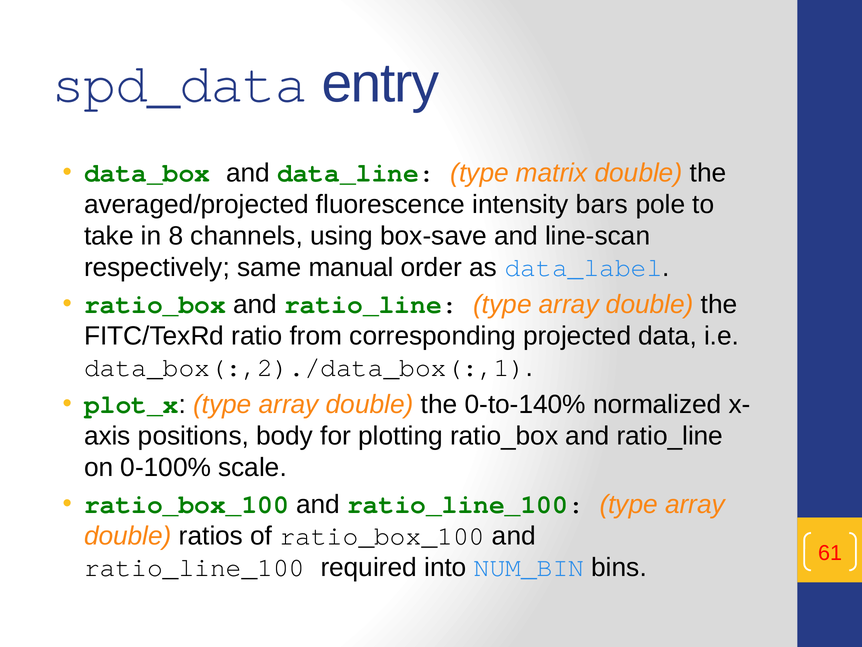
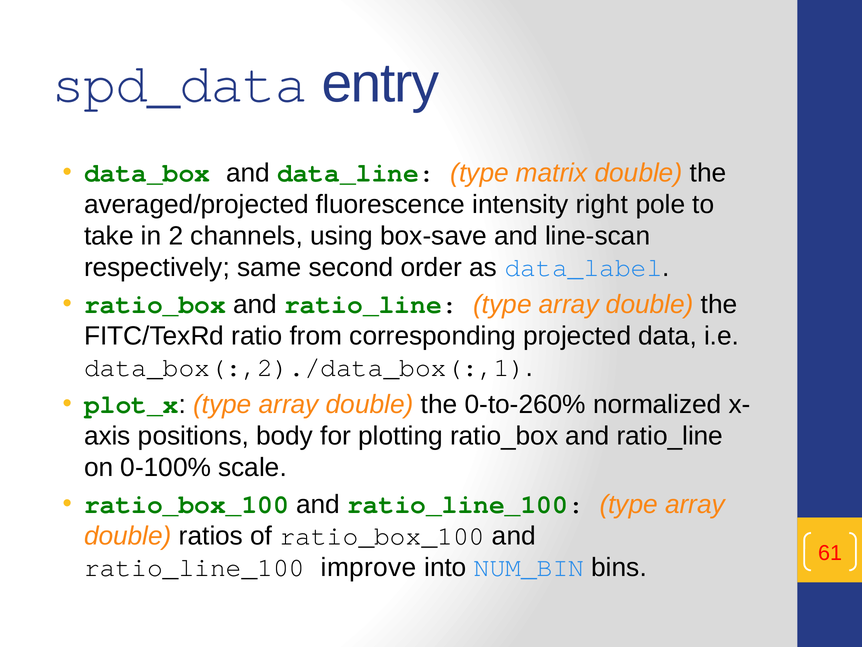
bars: bars -> right
8: 8 -> 2
manual: manual -> second
0-to-140%: 0-to-140% -> 0-to-260%
required: required -> improve
